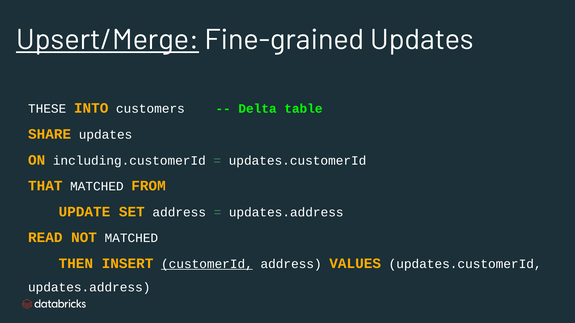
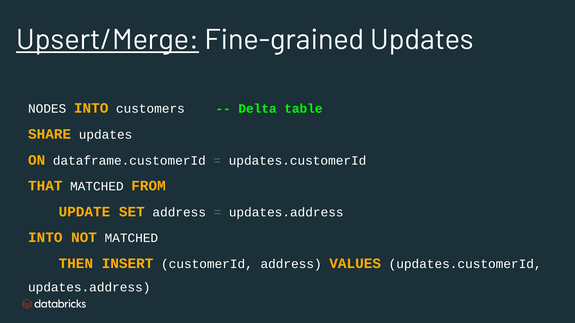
THESE: THESE -> NODES
including.customerId: including.customerId -> dataframe.customerId
READ at (45, 238): READ -> INTO
customerId underline: present -> none
